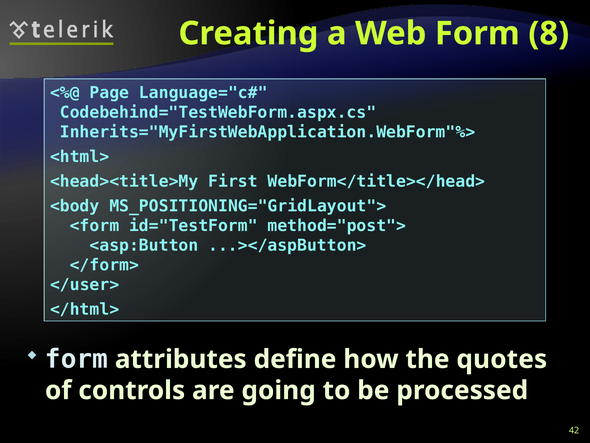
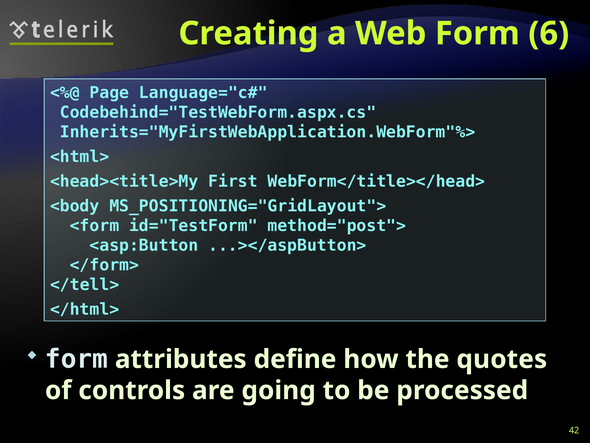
8: 8 -> 6
</user>: </user> -> </tell>
